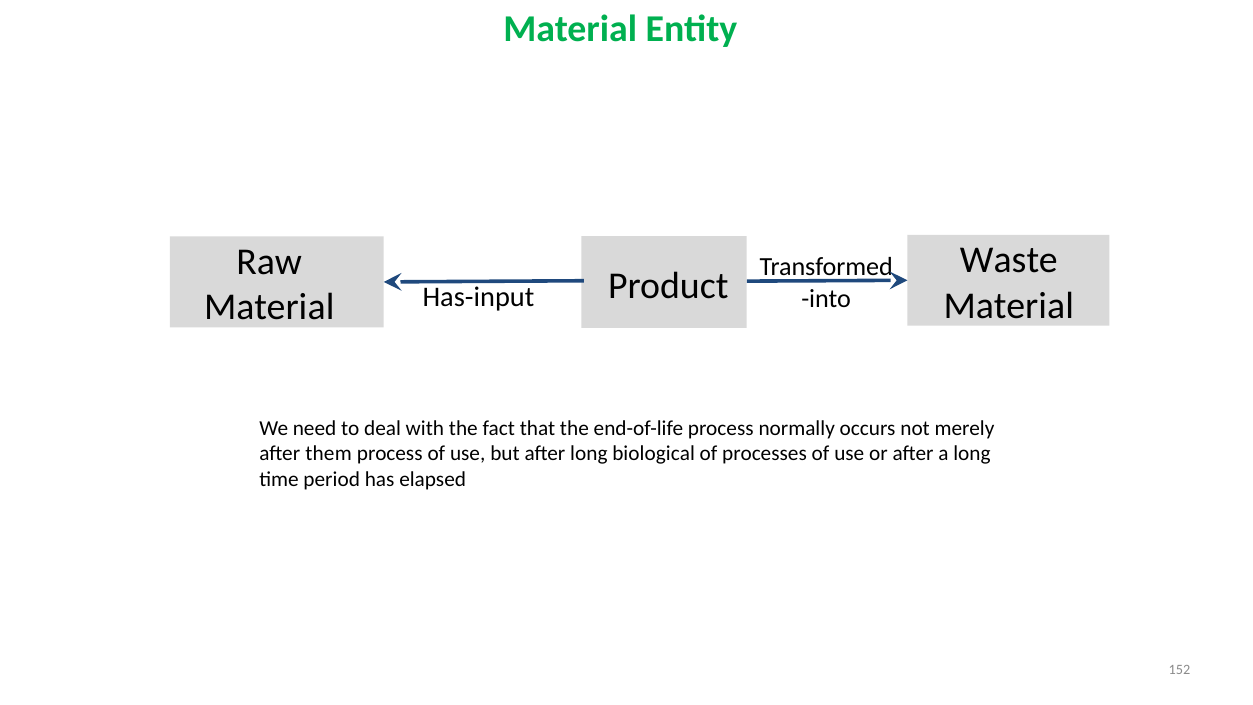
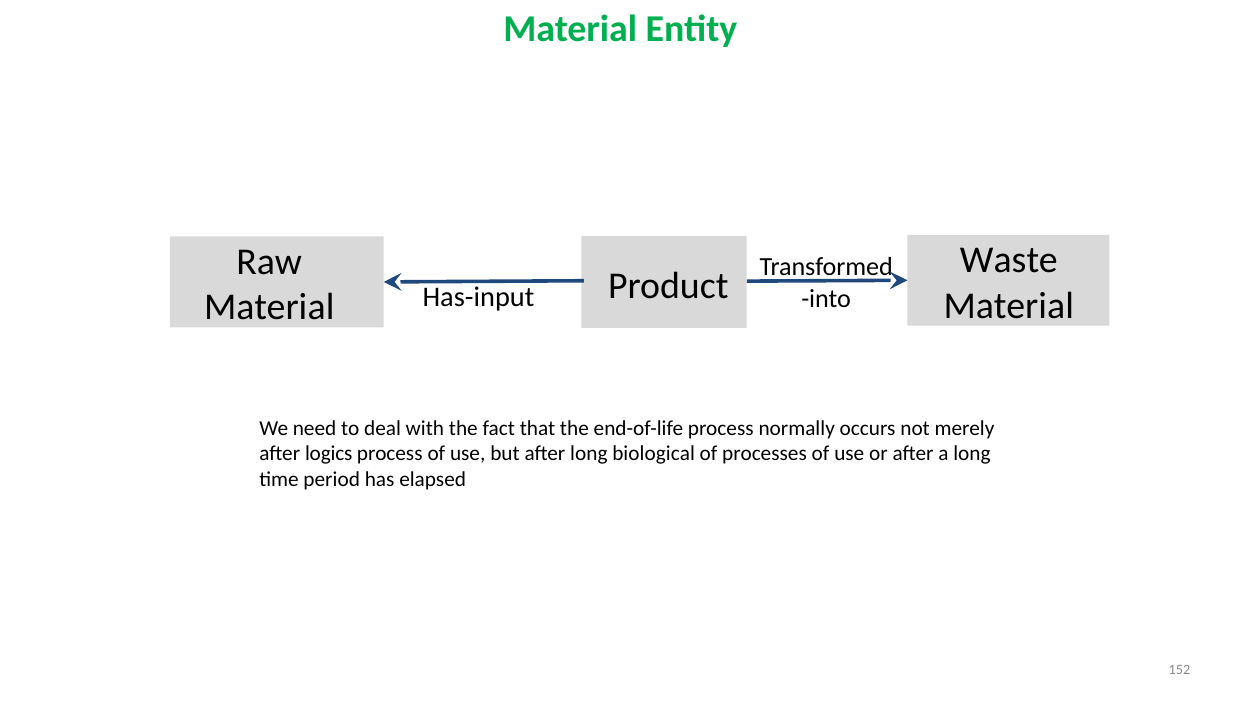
them: them -> logics
